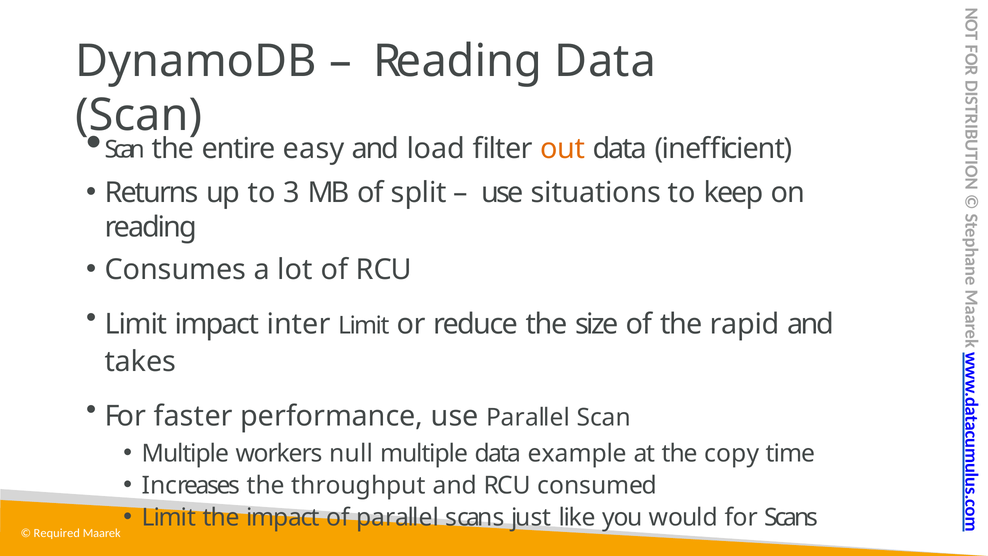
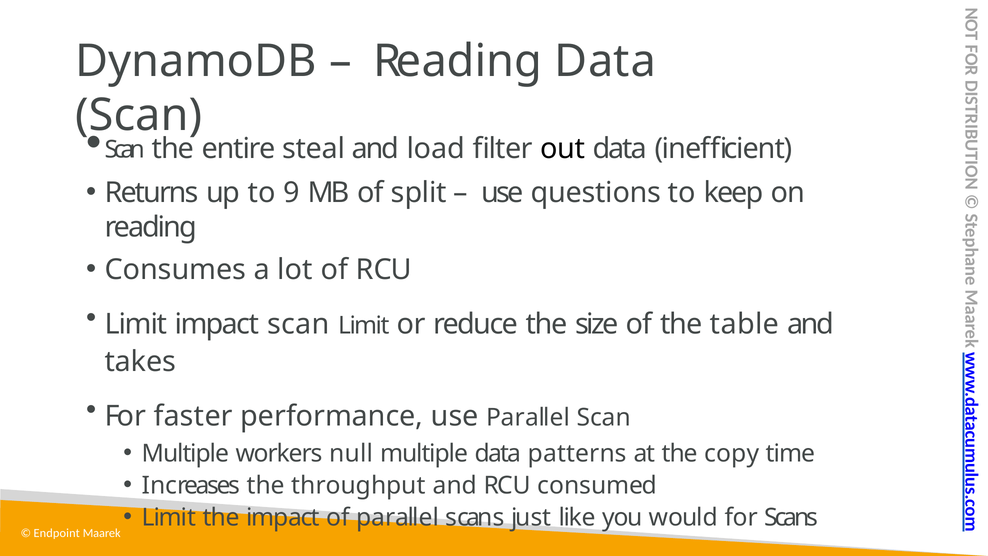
easy: easy -> steal
out colour: orange -> black
3: 3 -> 9
situations: situations -> questions
impact inter: inter -> scan
rapid: rapid -> table
example: example -> patterns
Required: Required -> Endpoint
